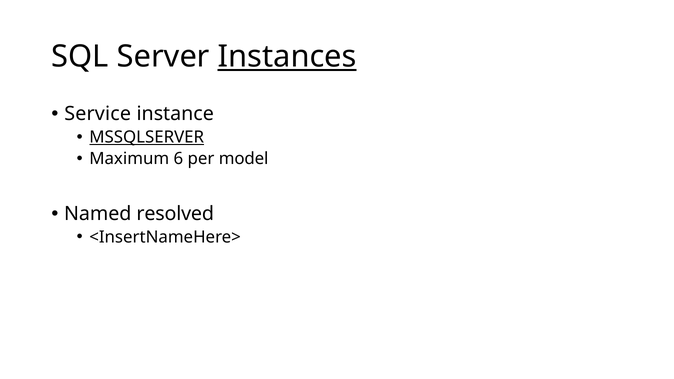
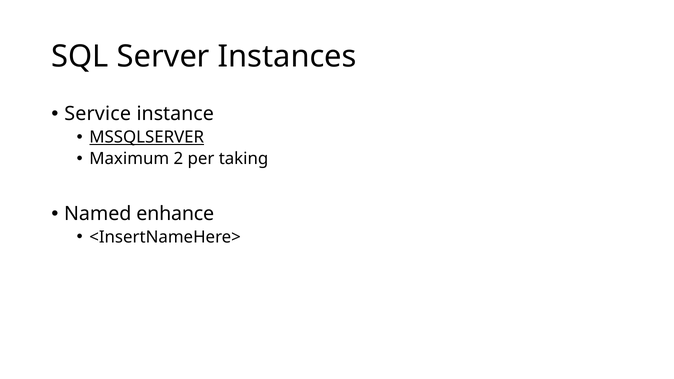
Instances underline: present -> none
6: 6 -> 2
model: model -> taking
resolved: resolved -> enhance
